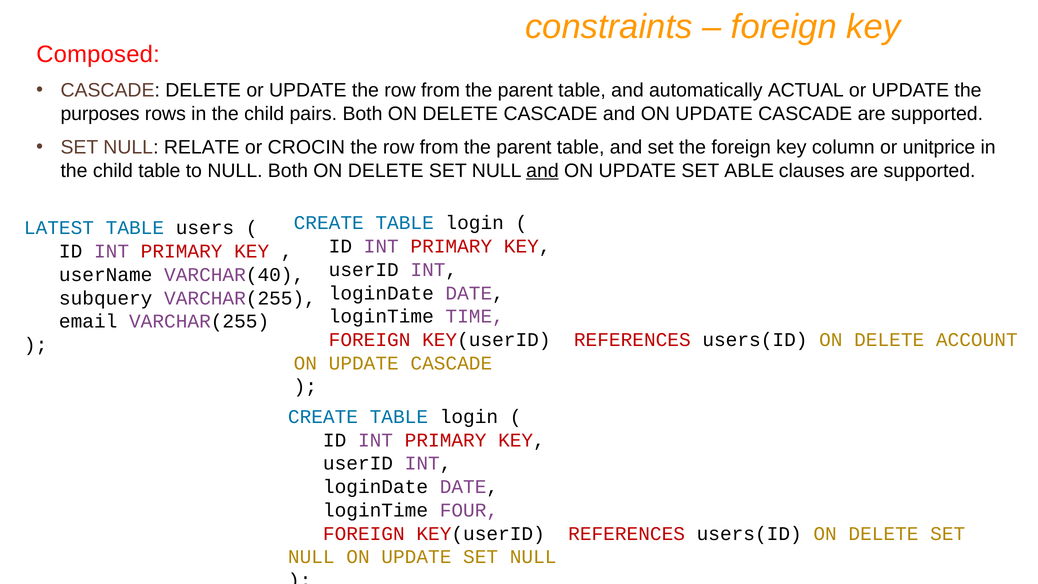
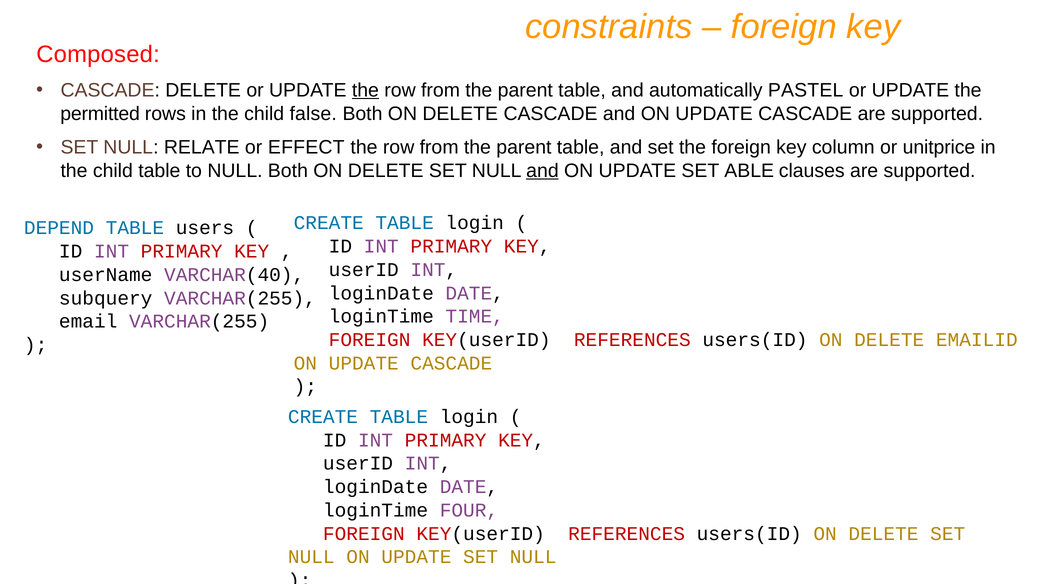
the at (365, 90) underline: none -> present
ACTUAL: ACTUAL -> PASTEL
purposes: purposes -> permitted
pairs: pairs -> false
CROCIN: CROCIN -> EFFECT
LATEST: LATEST -> DEPEND
ACCOUNT: ACCOUNT -> EMAILID
